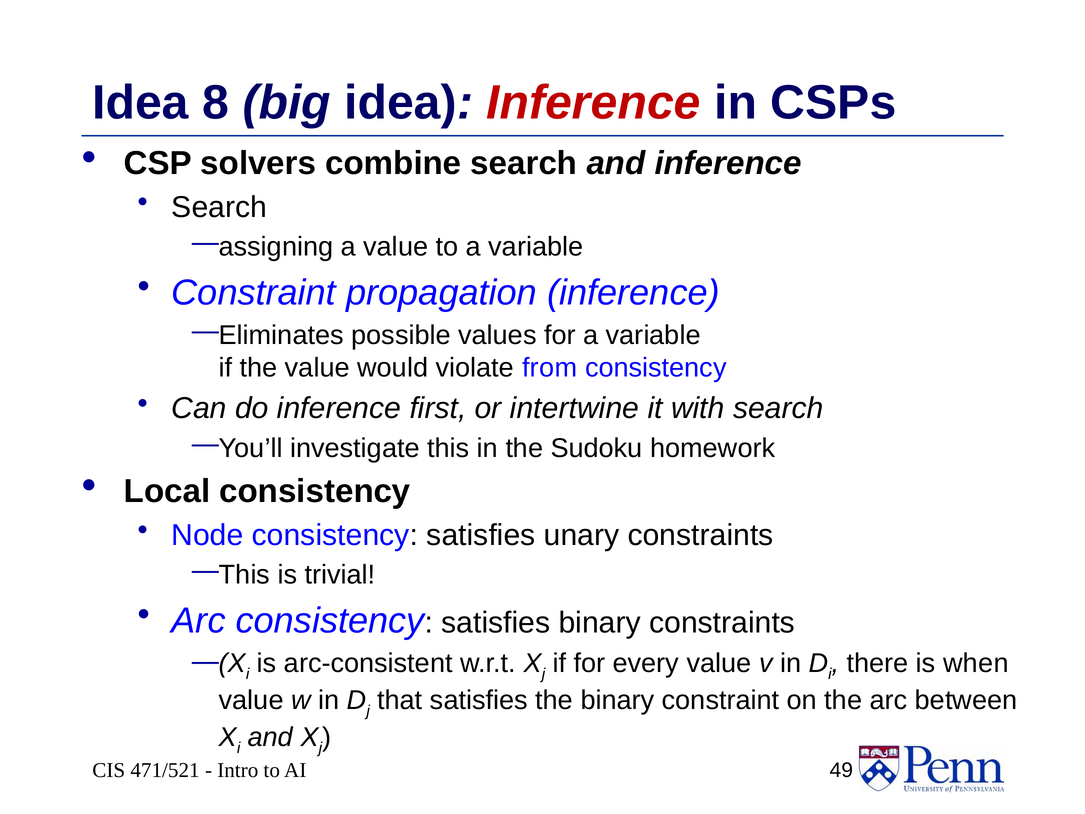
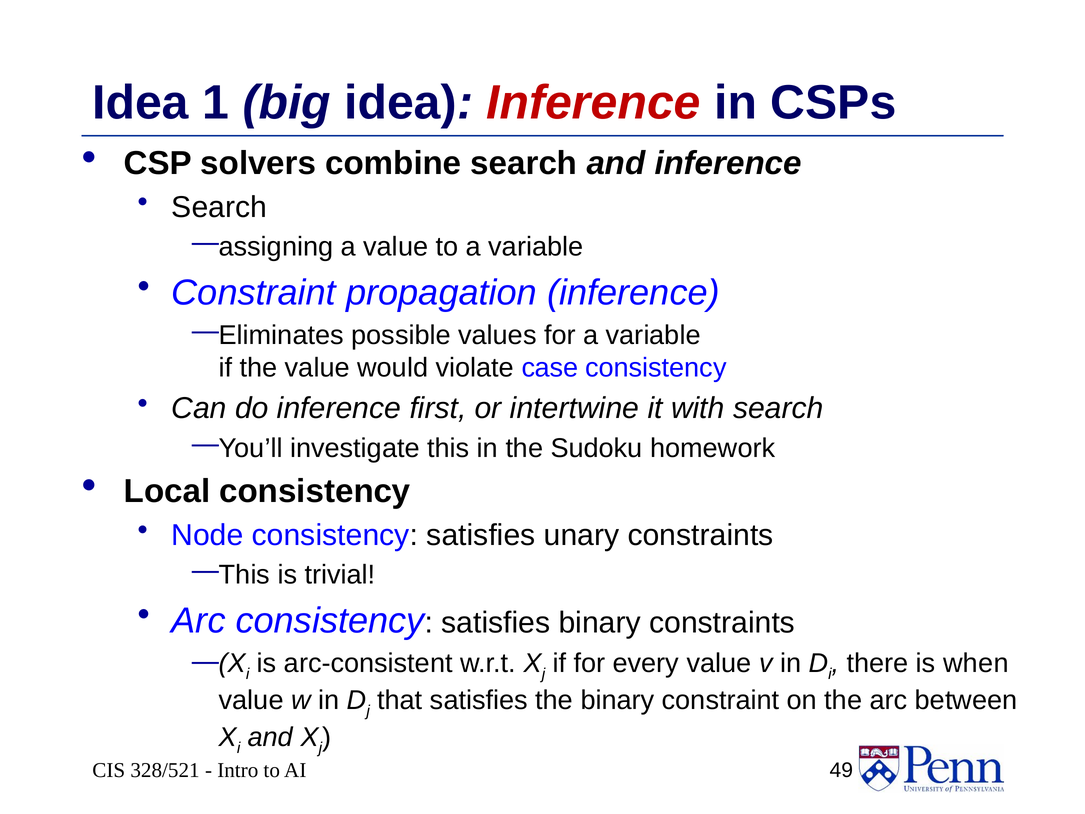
8: 8 -> 1
from: from -> case
471/521: 471/521 -> 328/521
